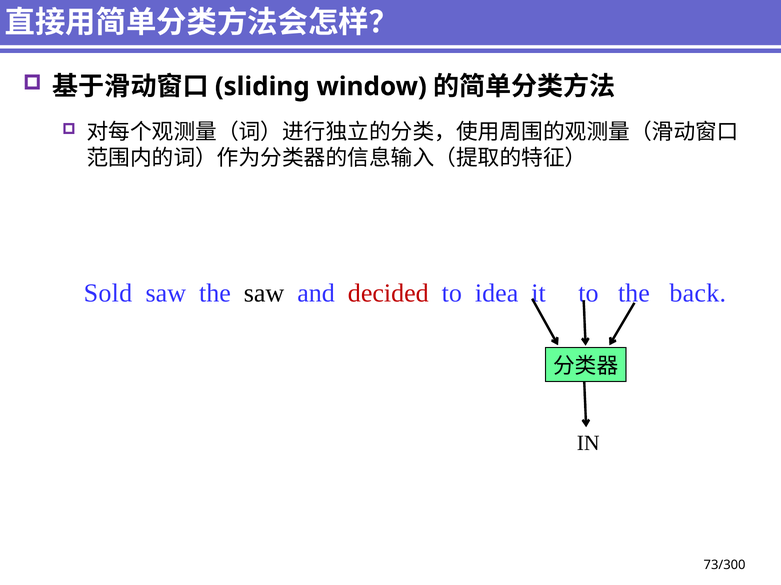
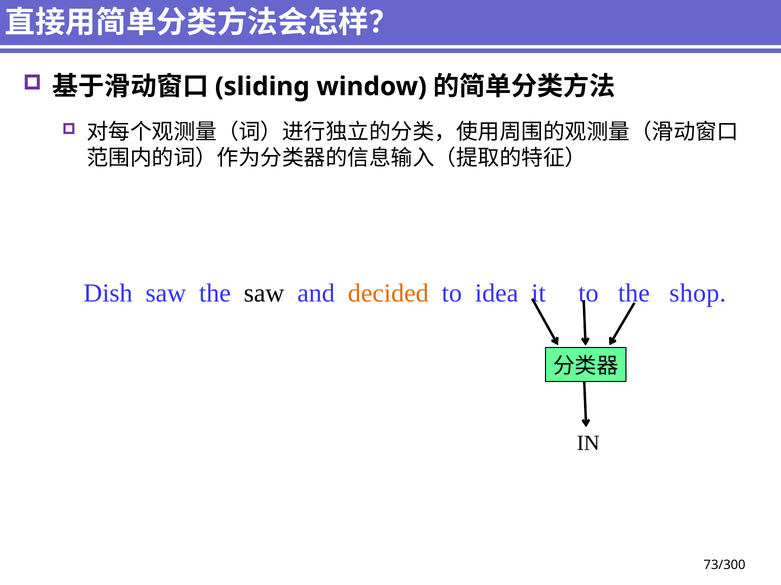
Sold: Sold -> Dish
decided colour: red -> orange
back: back -> shop
